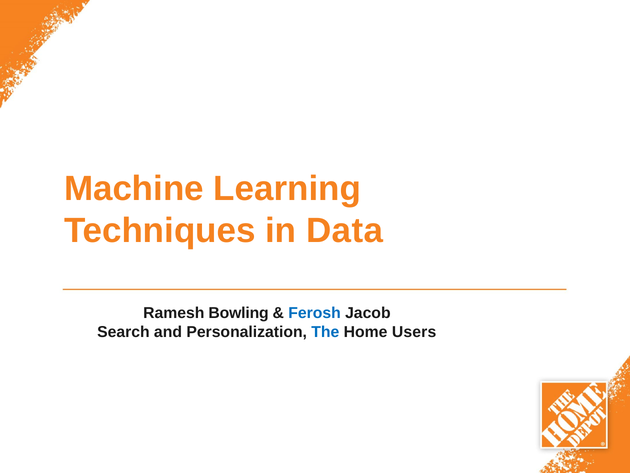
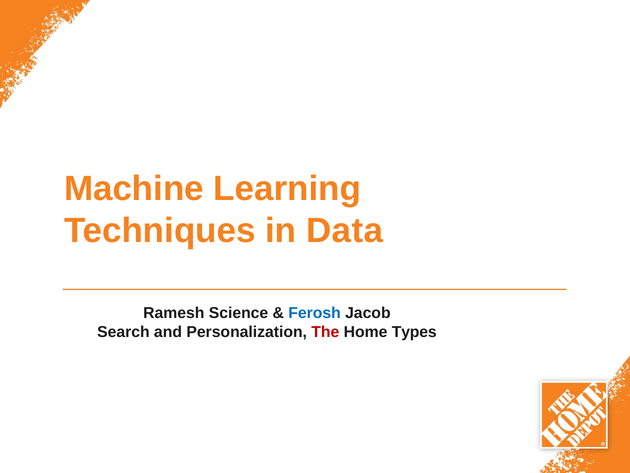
Bowling: Bowling -> Science
The colour: blue -> red
Users: Users -> Types
